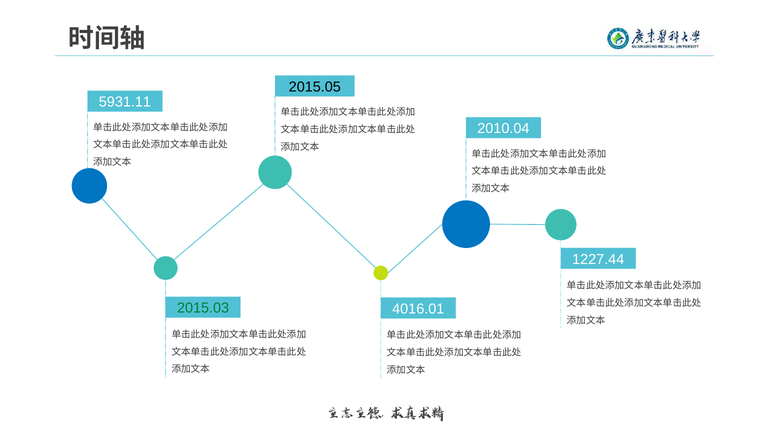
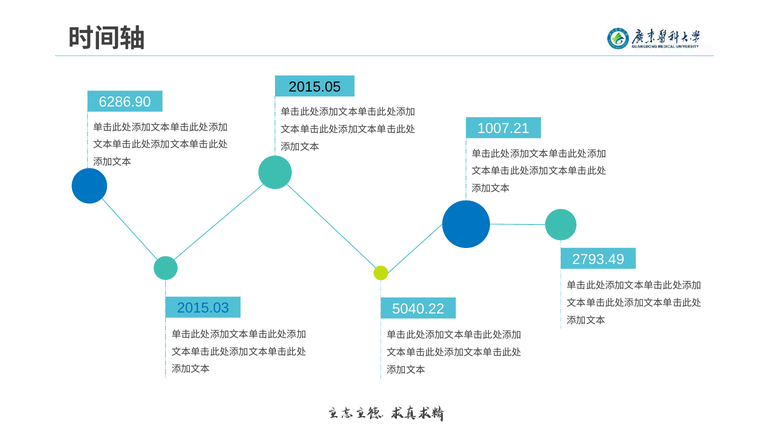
5931.11: 5931.11 -> 6286.90
2010.04: 2010.04 -> 1007.21
1227.44: 1227.44 -> 2793.49
2015.03 colour: green -> blue
4016.01: 4016.01 -> 5040.22
